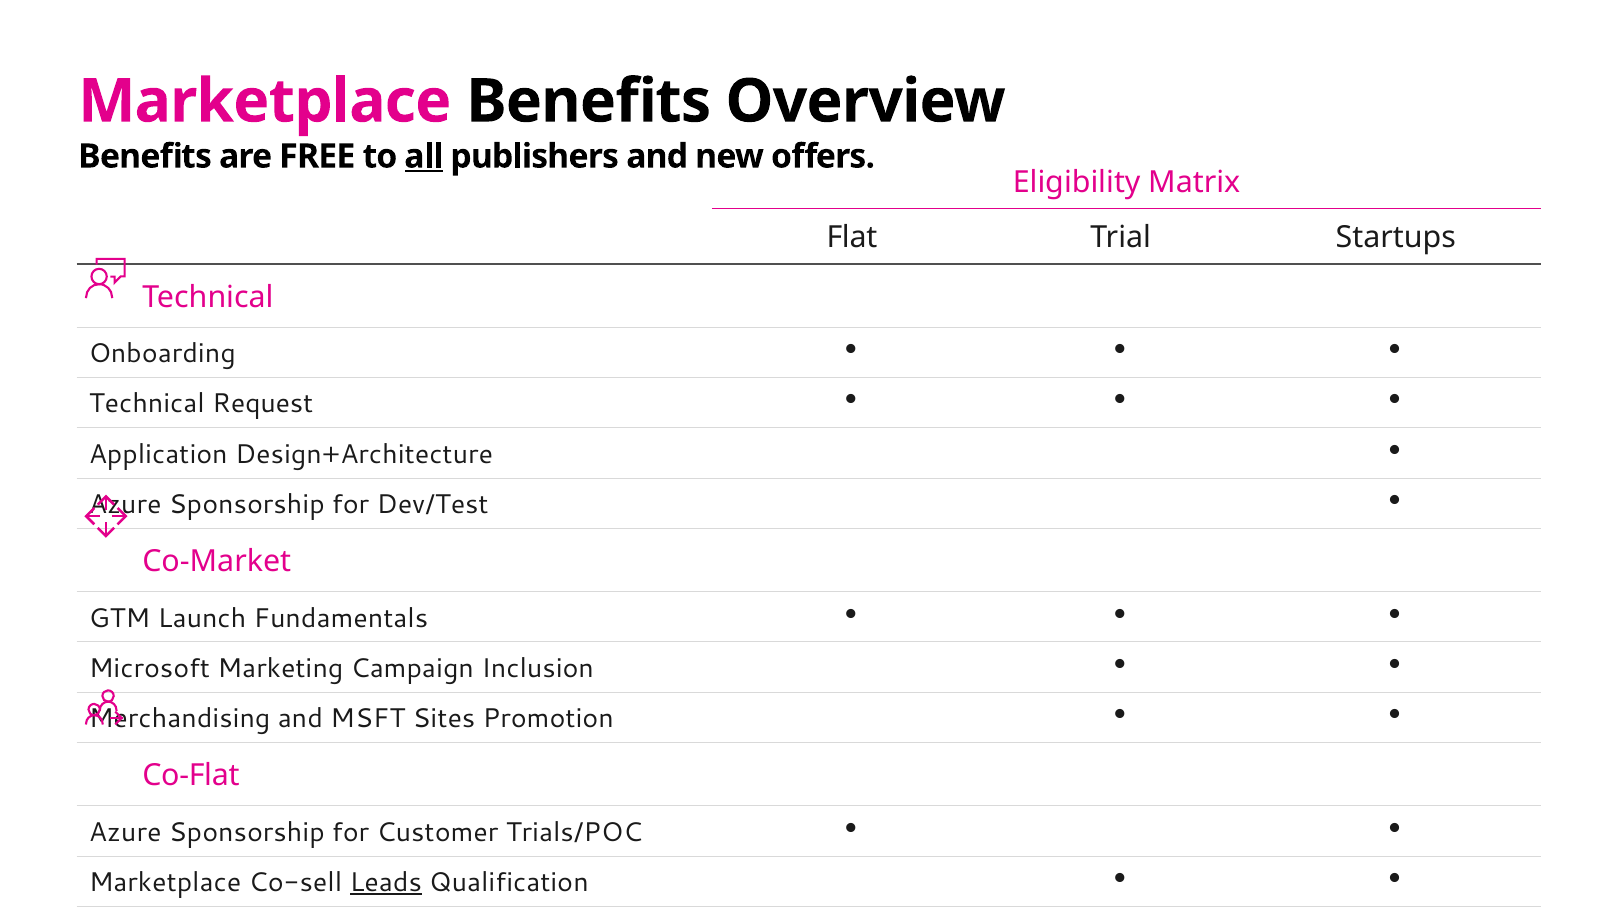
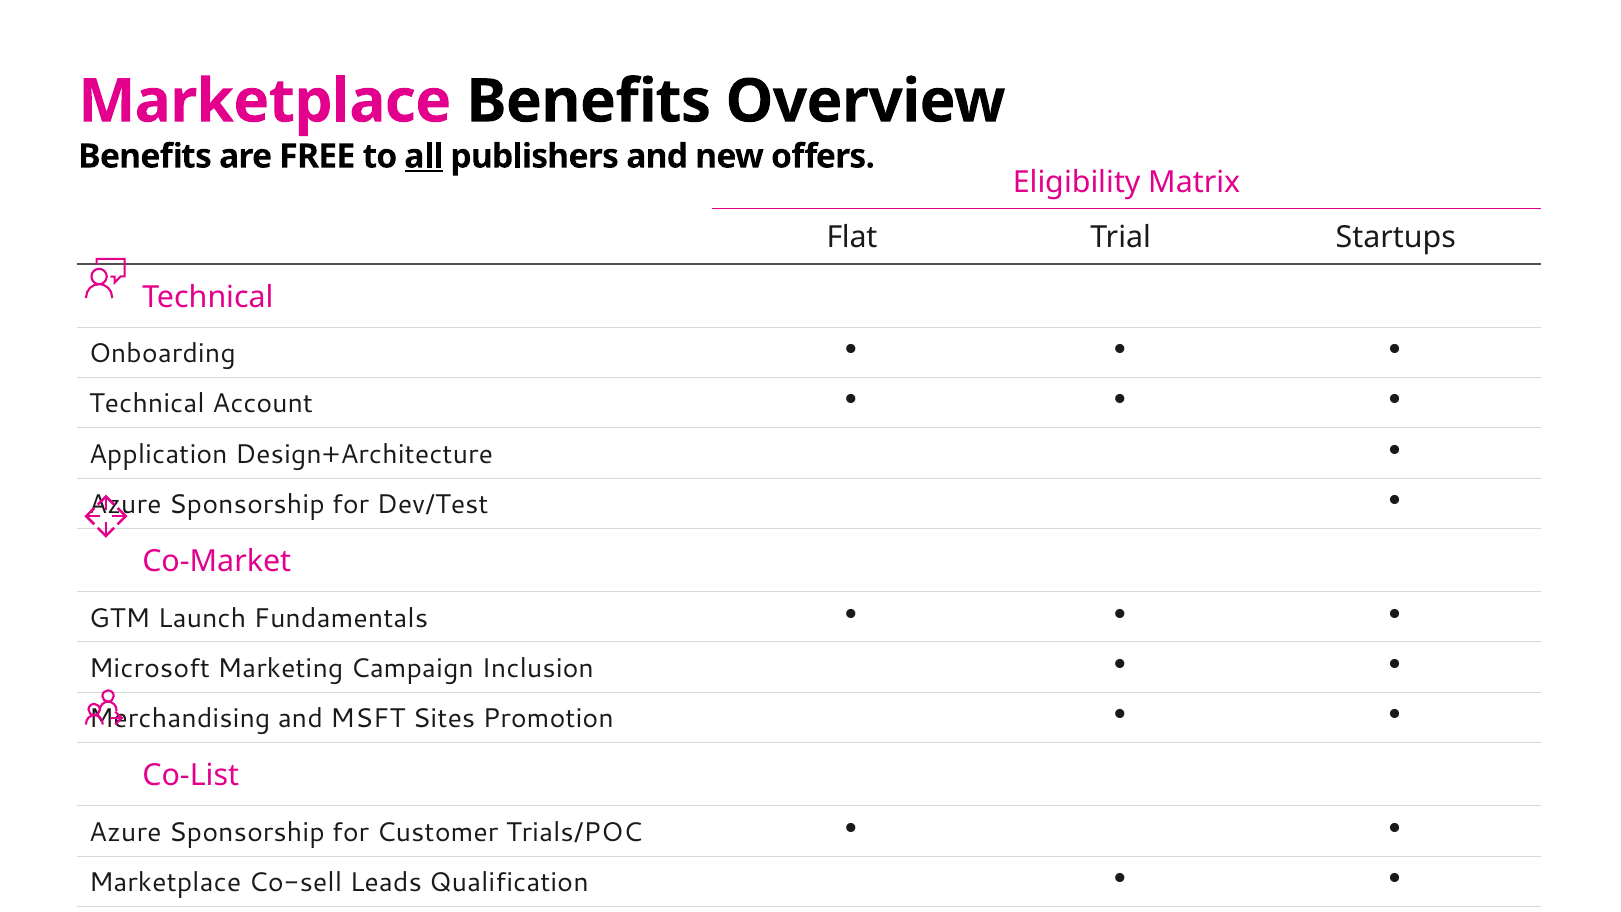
Request: Request -> Account
Co-Flat: Co-Flat -> Co-List
Leads underline: present -> none
